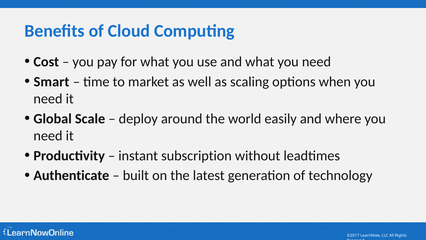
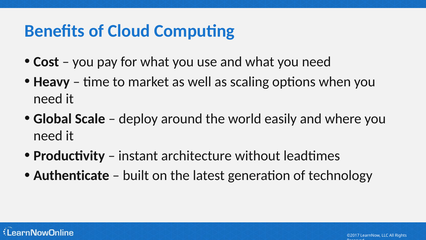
Smart: Smart -> Heavy
subscription: subscription -> architecture
